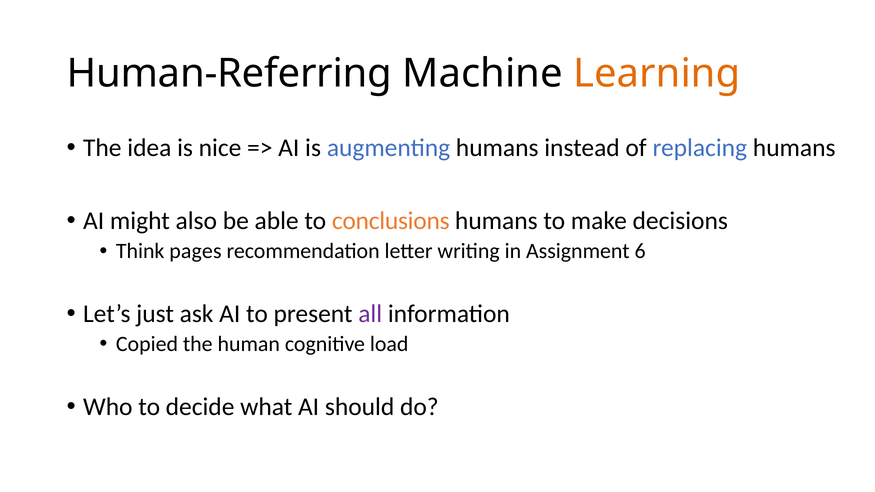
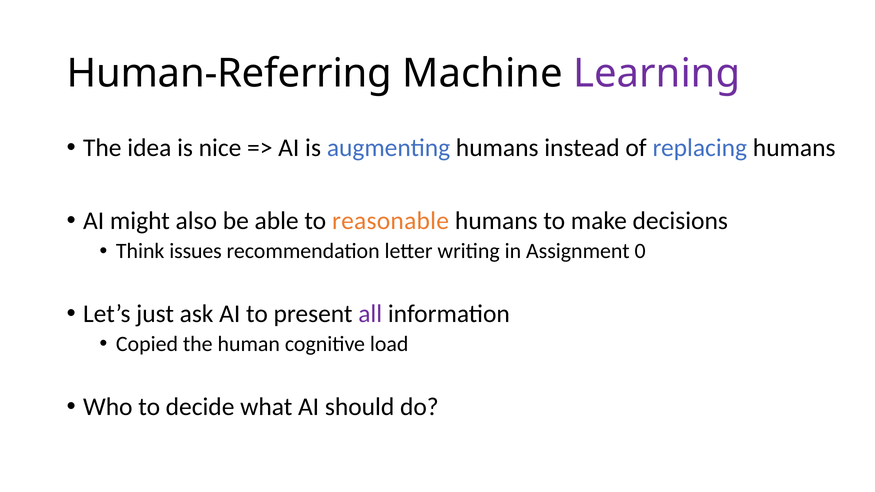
Learning colour: orange -> purple
conclusions: conclusions -> reasonable
pages: pages -> issues
6: 6 -> 0
